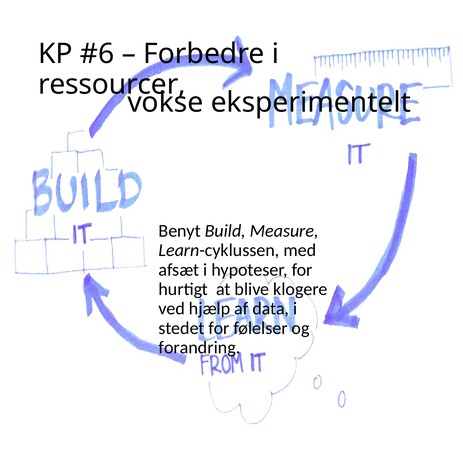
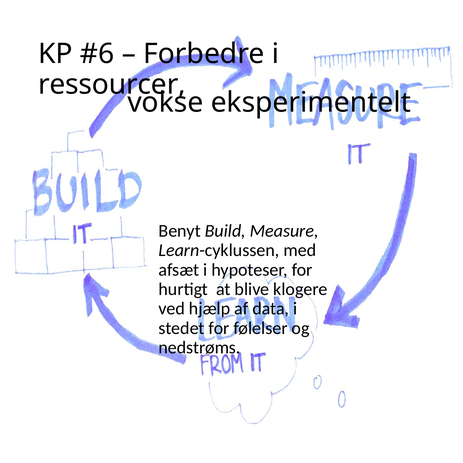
forandring: forandring -> nedstrøms
